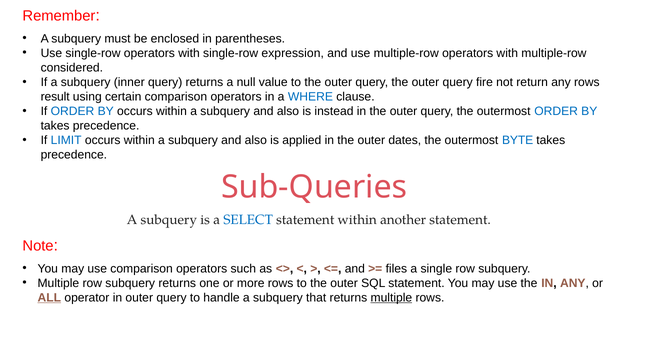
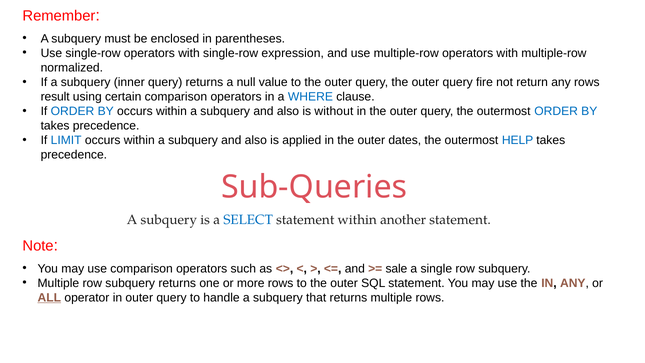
considered: considered -> normalized
instead: instead -> without
BYTE: BYTE -> HELP
files: files -> sale
multiple at (391, 297) underline: present -> none
